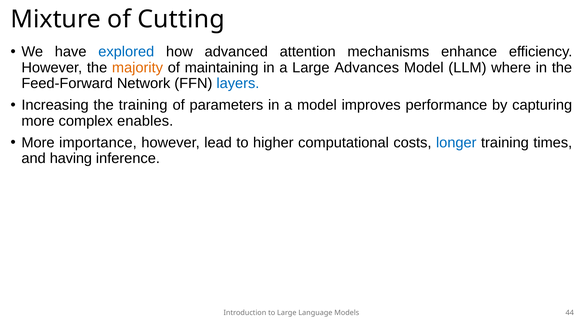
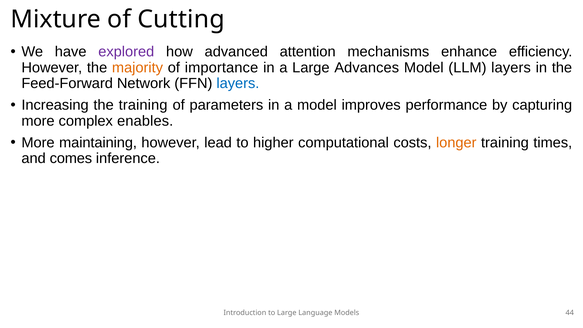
explored colour: blue -> purple
maintaining: maintaining -> importance
LLM where: where -> layers
importance: importance -> maintaining
longer colour: blue -> orange
having: having -> comes
